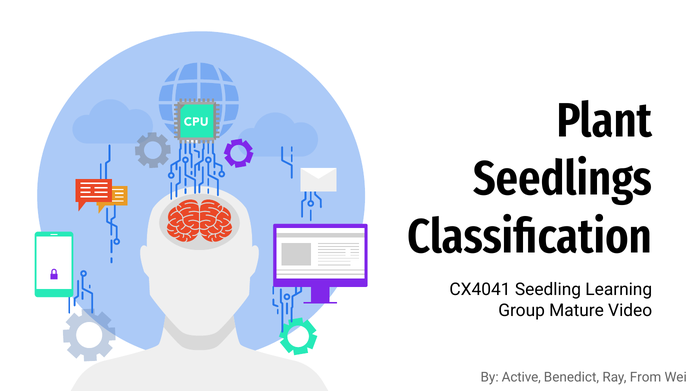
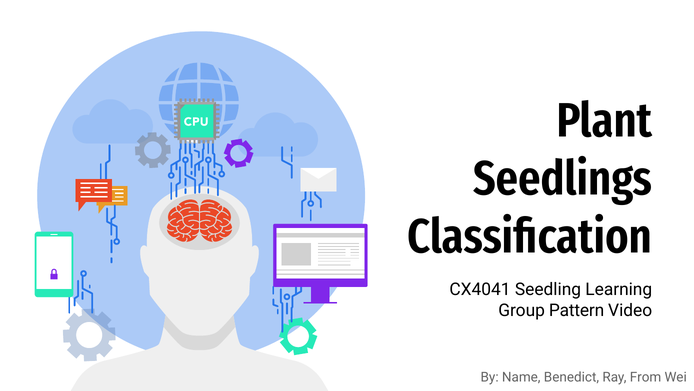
Mature: Mature -> Pattern
Active: Active -> Name
